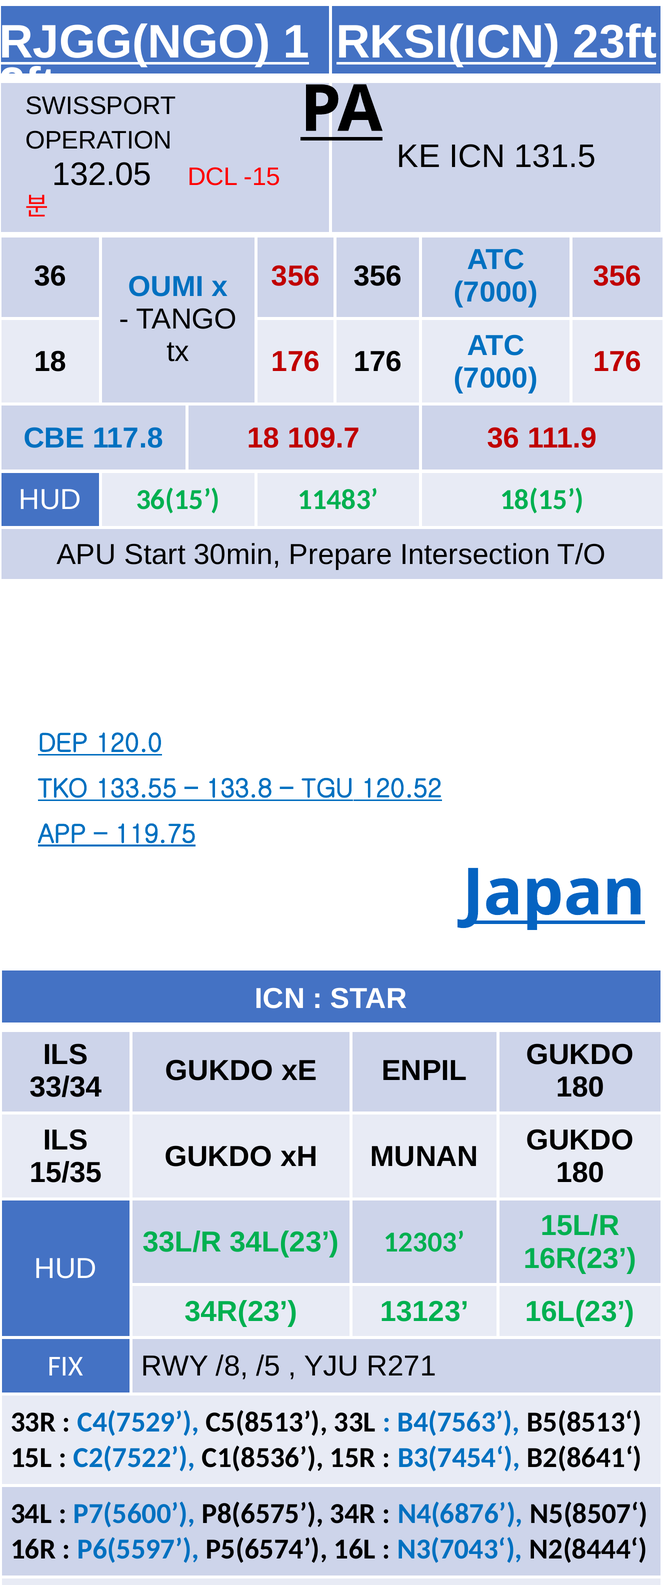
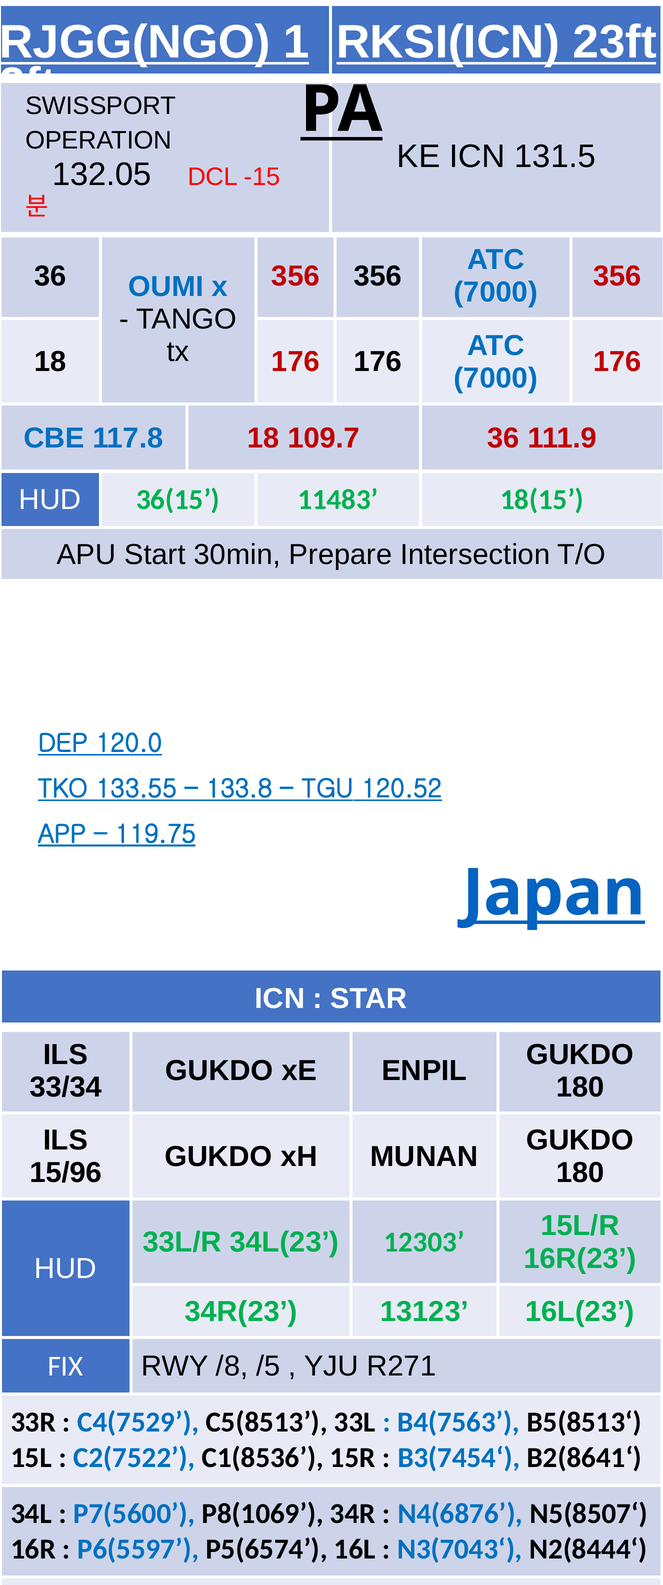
15/35: 15/35 -> 15/96
P8(6575: P8(6575 -> P8(1069
